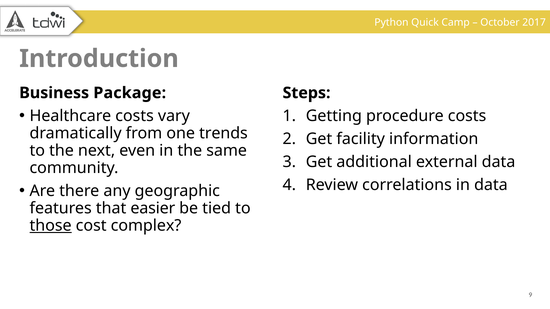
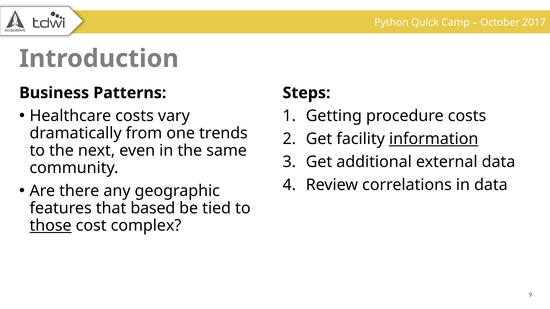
Package: Package -> Patterns
information underline: none -> present
easier: easier -> based
